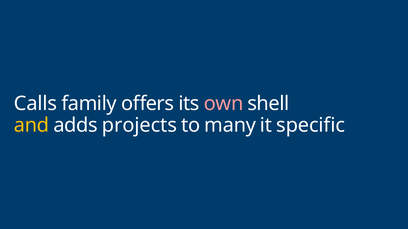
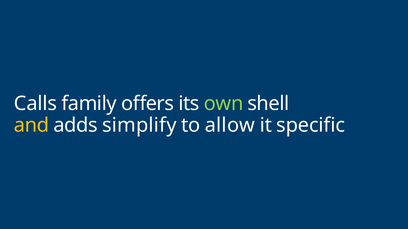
own colour: pink -> light green
projects: projects -> simplify
many: many -> allow
